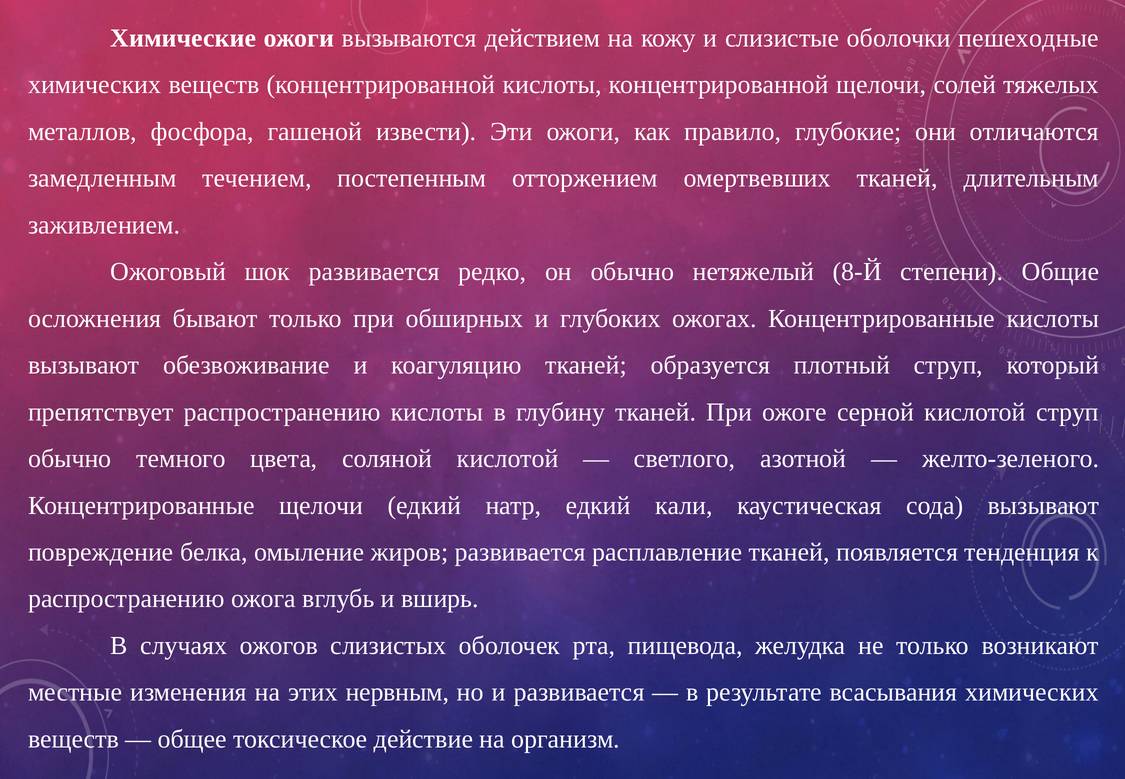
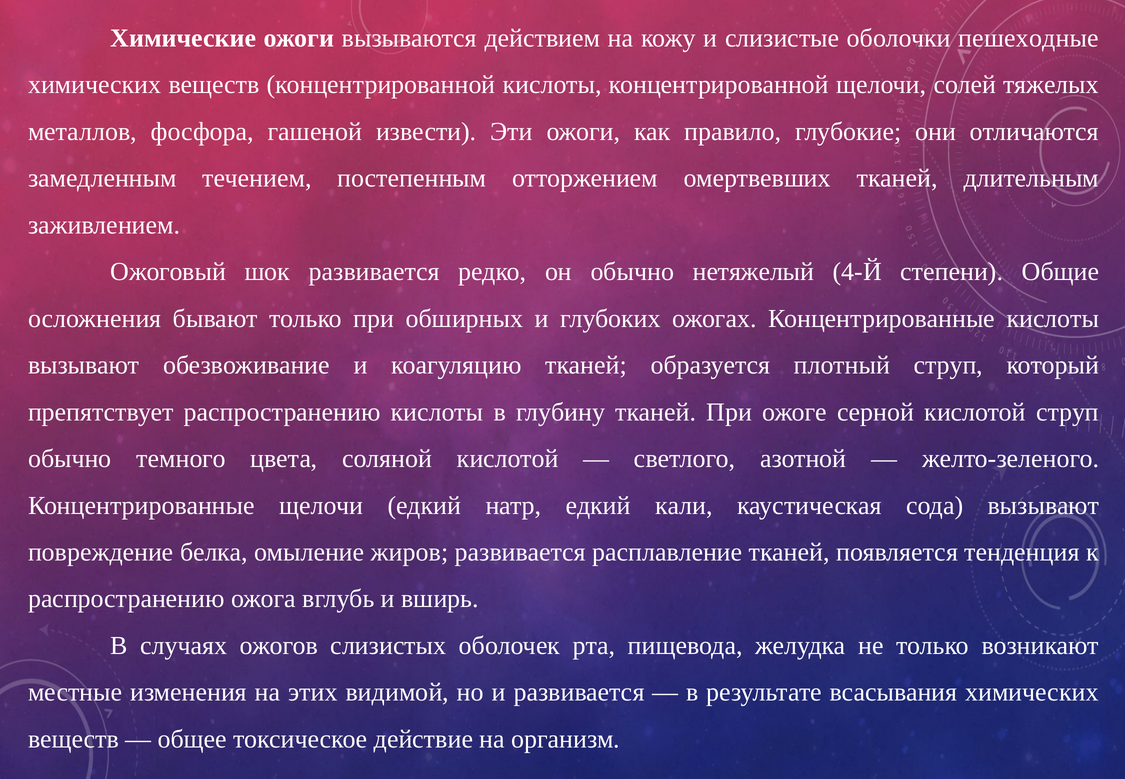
8-Й: 8-Й -> 4-Й
нервным: нервным -> видимой
